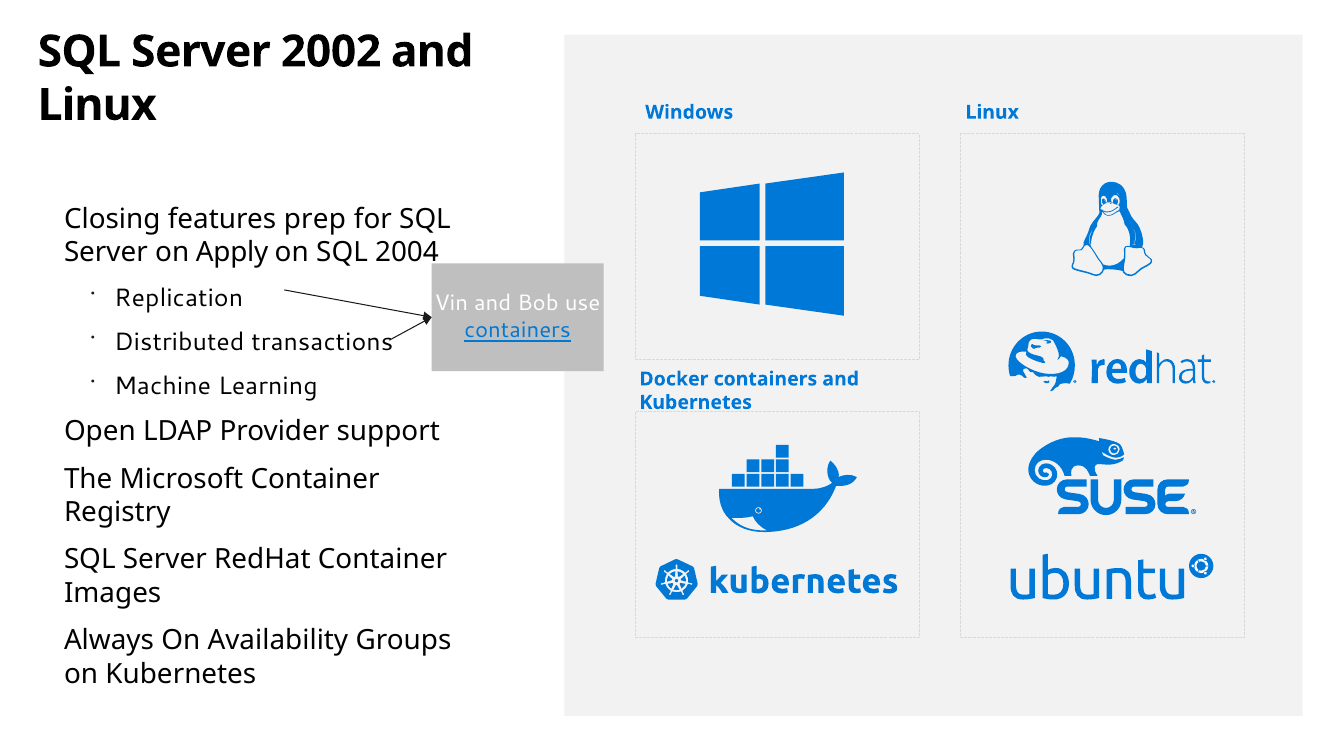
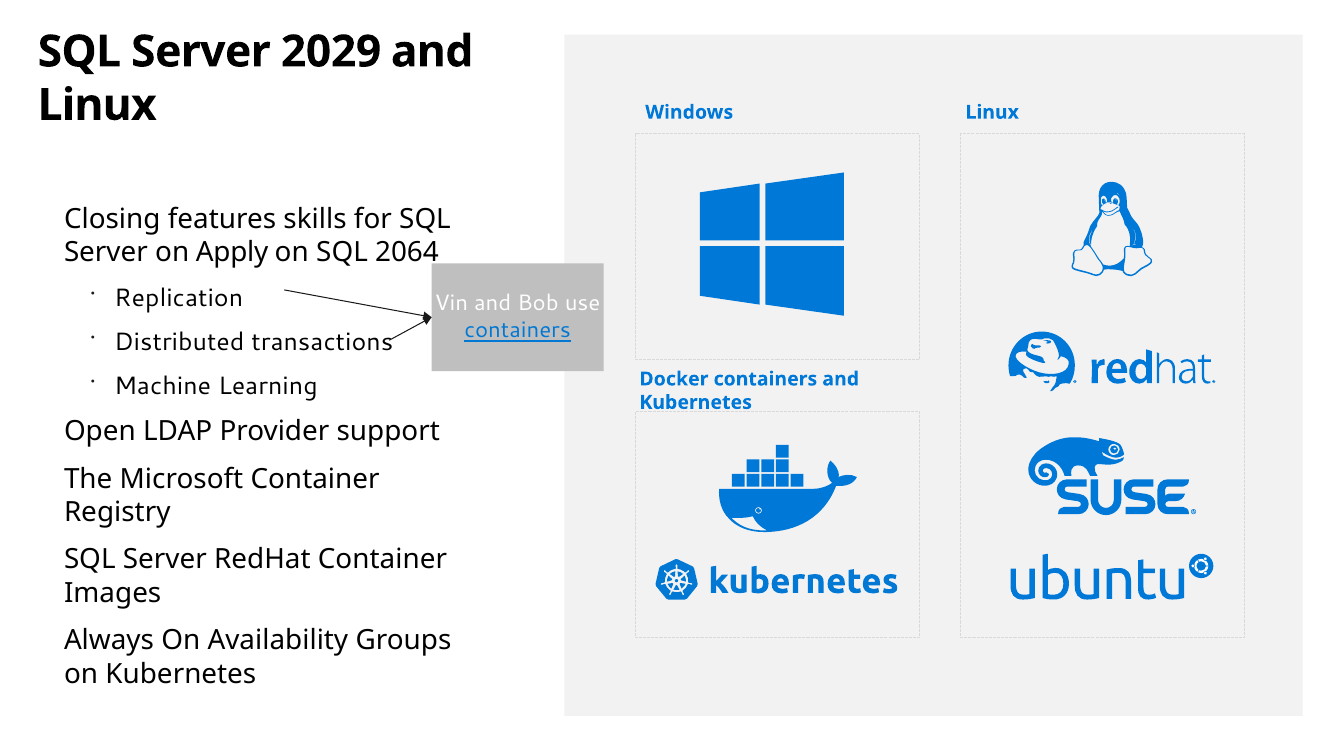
2002: 2002 -> 2029
prep: prep -> skills
2004: 2004 -> 2064
